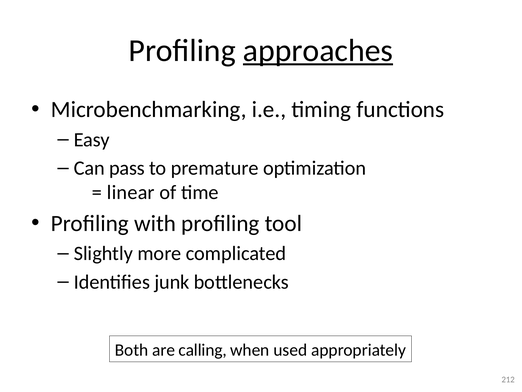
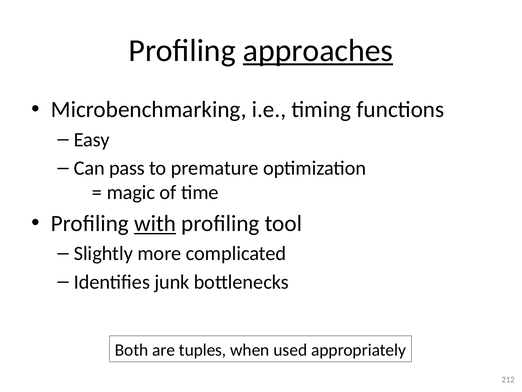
linear: linear -> magic
with underline: none -> present
calling: calling -> tuples
